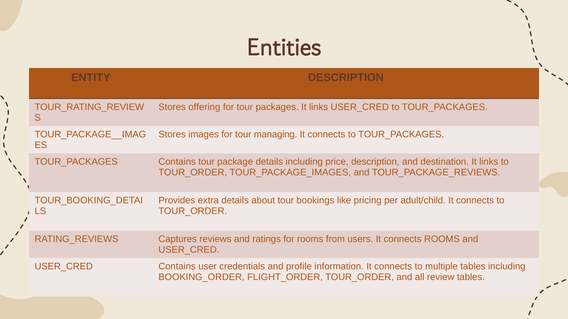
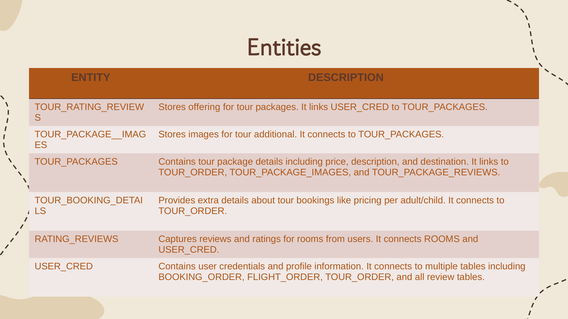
managing: managing -> additional
